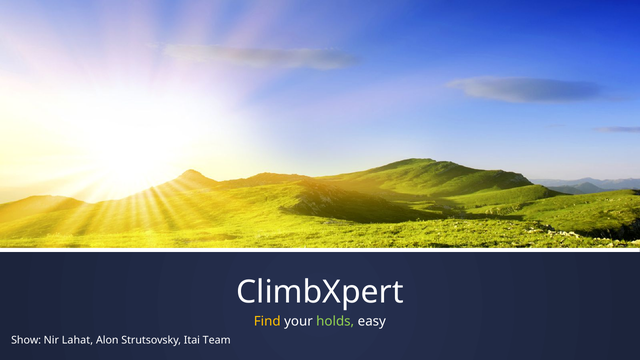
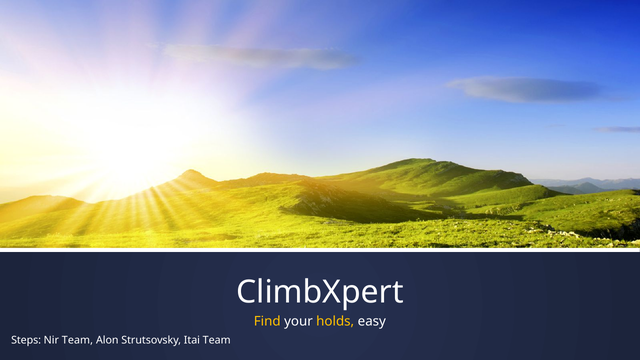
holds colour: light green -> yellow
Show: Show -> Steps
Nir Lahat: Lahat -> Team
